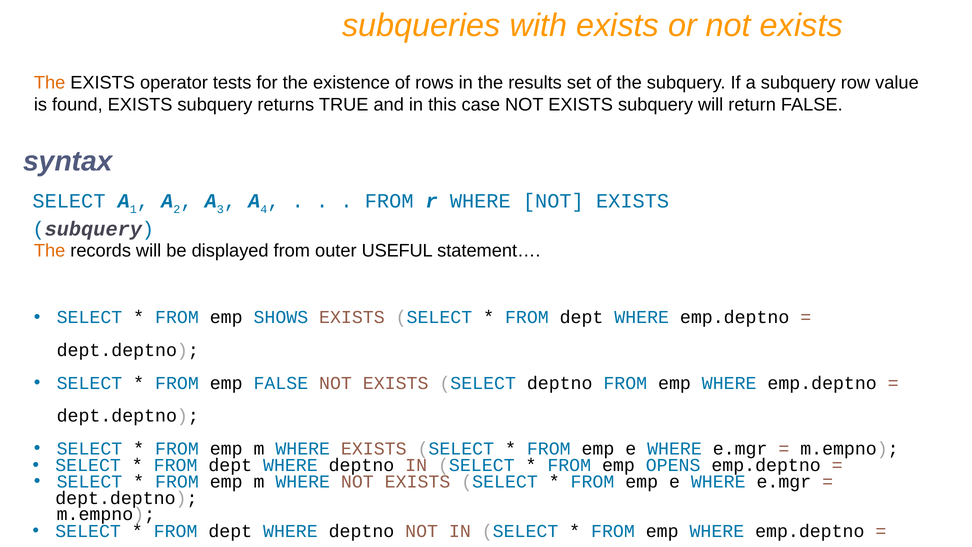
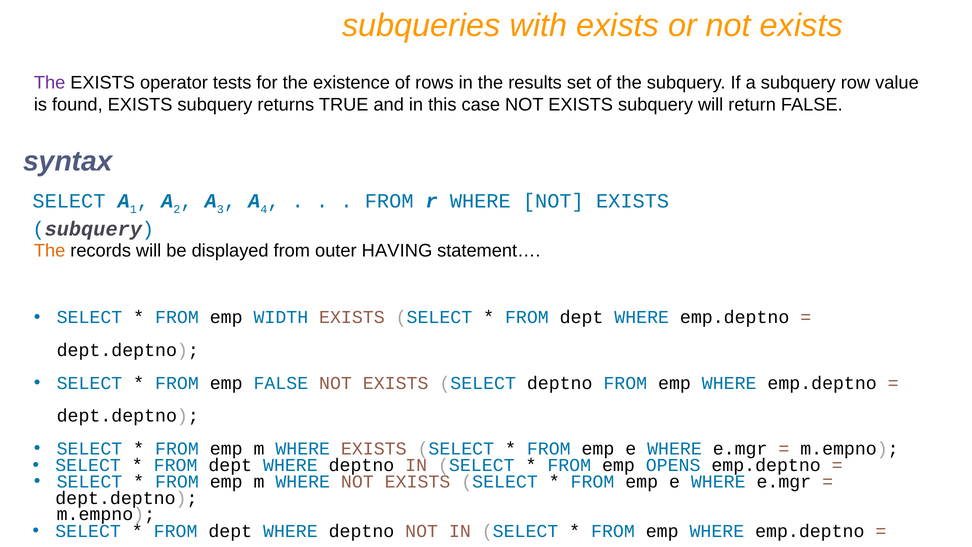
The at (50, 83) colour: orange -> purple
USEFUL: USEFUL -> HAVING
SHOWS: SHOWS -> WIDTH
